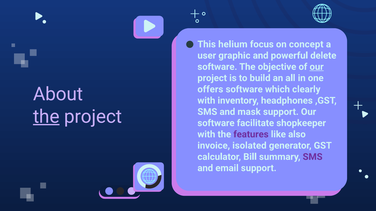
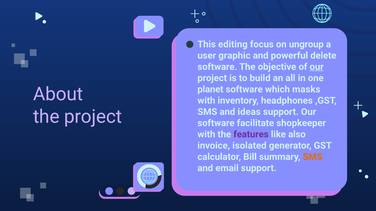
helium: helium -> editing
concept: concept -> ungroup
offers: offers -> planet
clearly: clearly -> masks
mask: mask -> ideas
the at (46, 117) underline: present -> none
SMS at (313, 157) colour: purple -> orange
